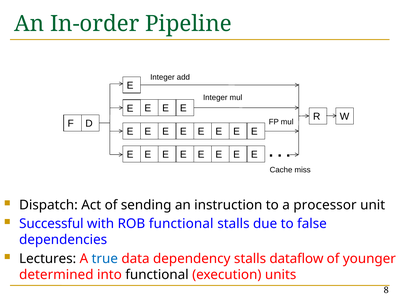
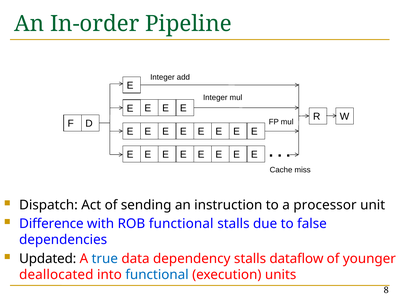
Successful: Successful -> Difference
Lectures: Lectures -> Updated
determined: determined -> deallocated
functional at (157, 275) colour: black -> blue
